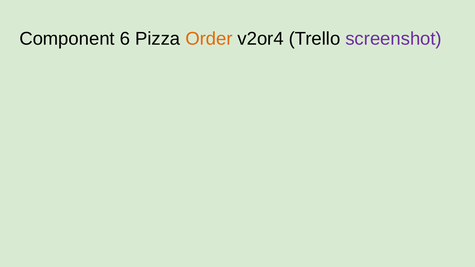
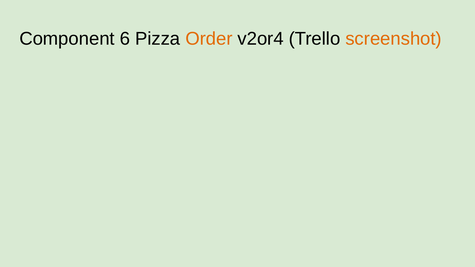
screenshot colour: purple -> orange
